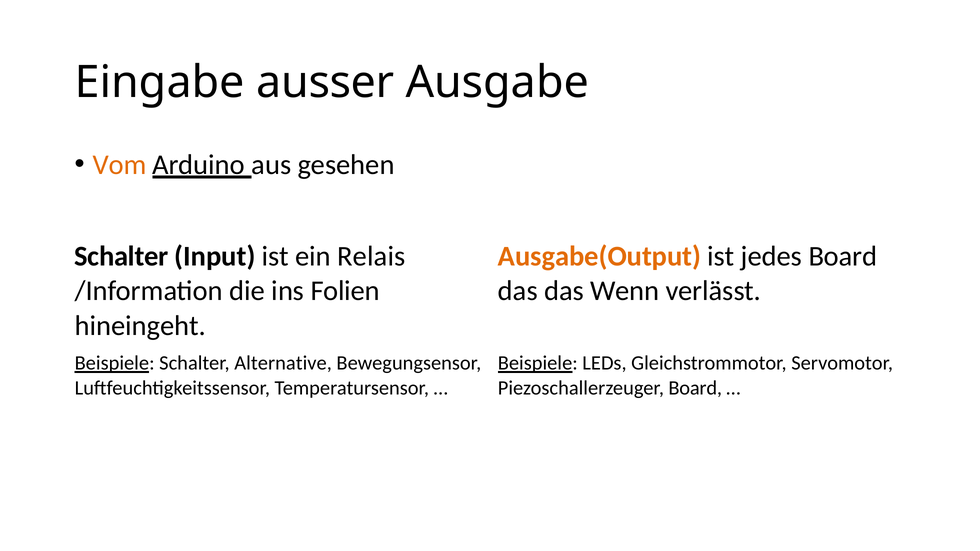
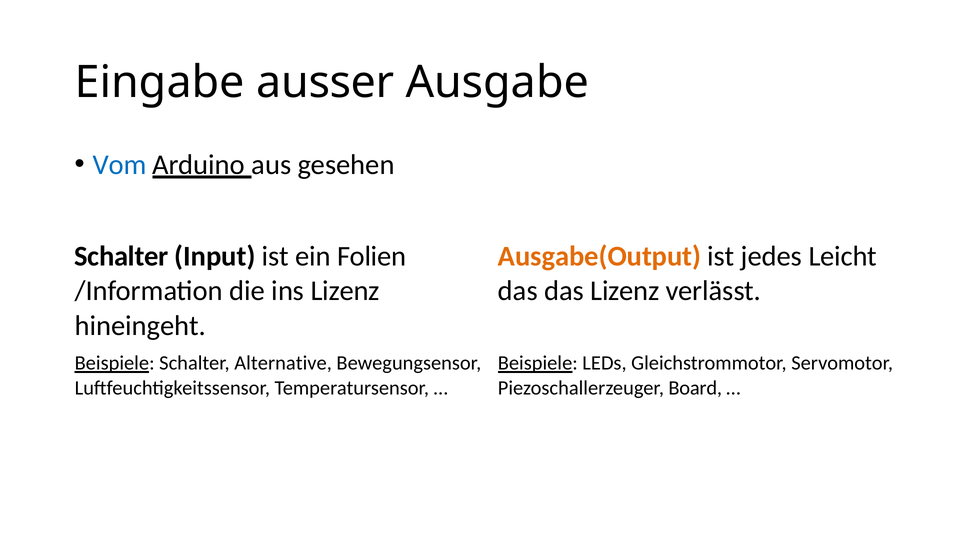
Vom colour: orange -> blue
Relais: Relais -> Folien
jedes Board: Board -> Leicht
ins Folien: Folien -> Lizenz
das Wenn: Wenn -> Lizenz
